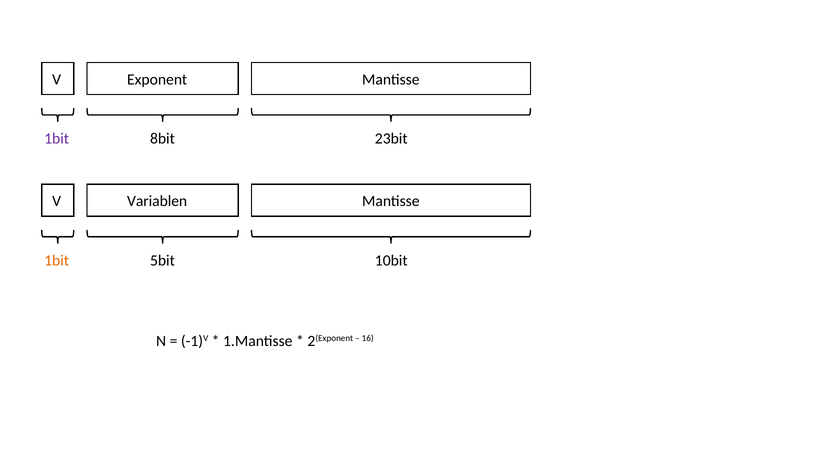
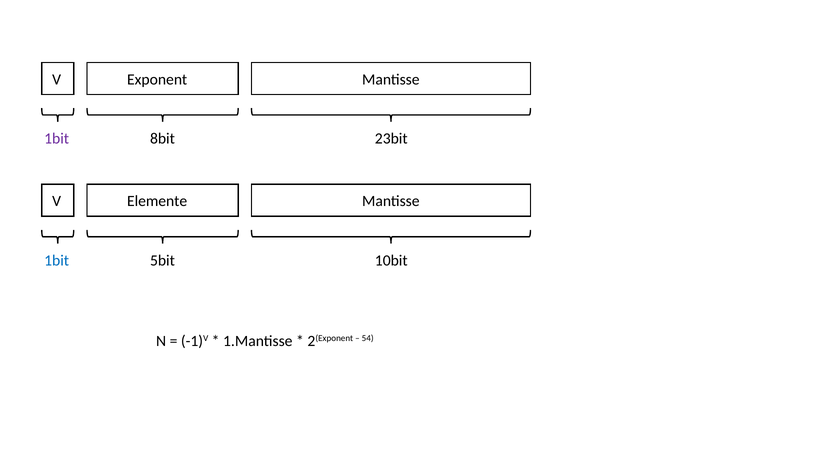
Variablen: Variablen -> Elemente
1bit at (57, 261) colour: orange -> blue
16: 16 -> 54
